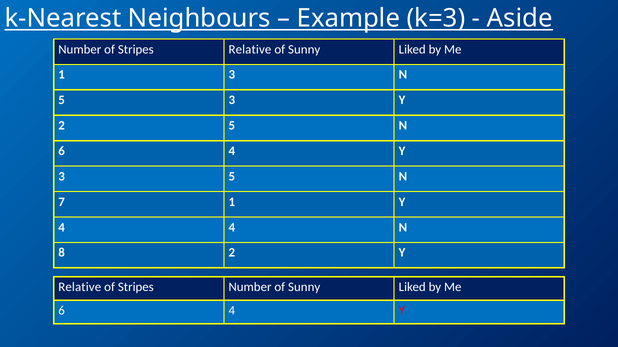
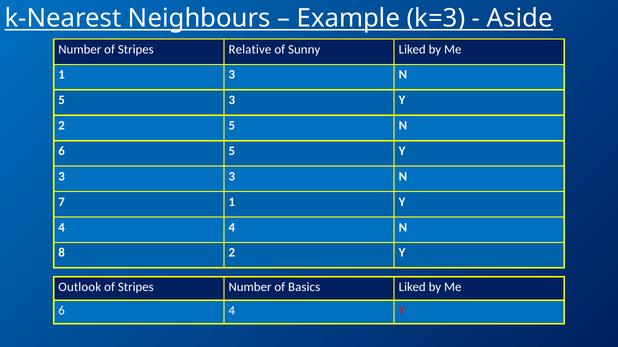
4 at (232, 151): 4 -> 5
3 5: 5 -> 3
Relative at (80, 287): Relative -> Outlook
Number of Sunny: Sunny -> Basics
